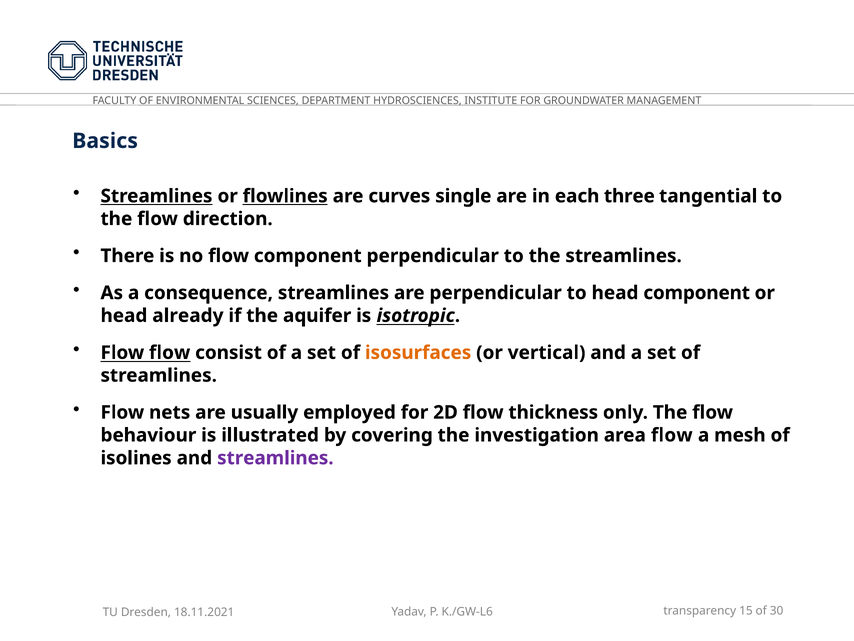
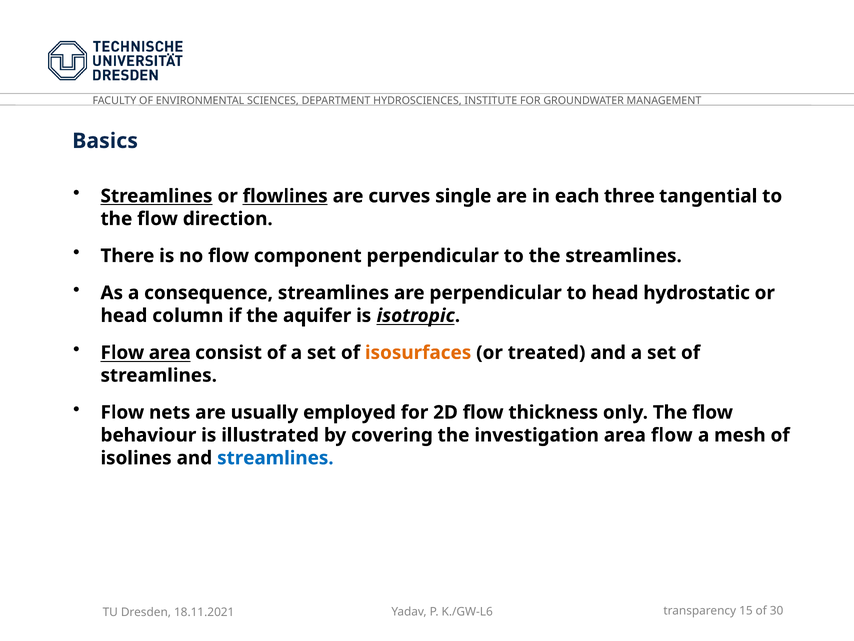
head component: component -> hydrostatic
already: already -> column
Flow flow: flow -> area
vertical: vertical -> treated
streamlines at (275, 458) colour: purple -> blue
